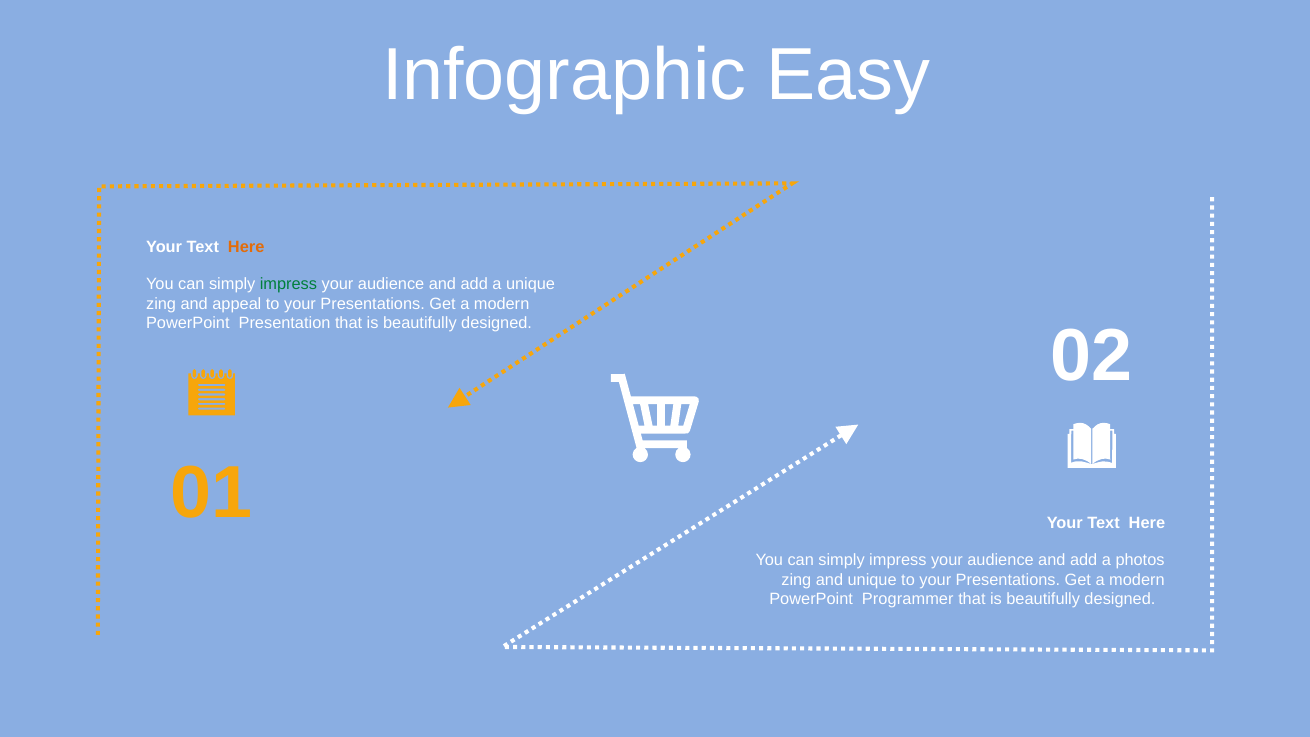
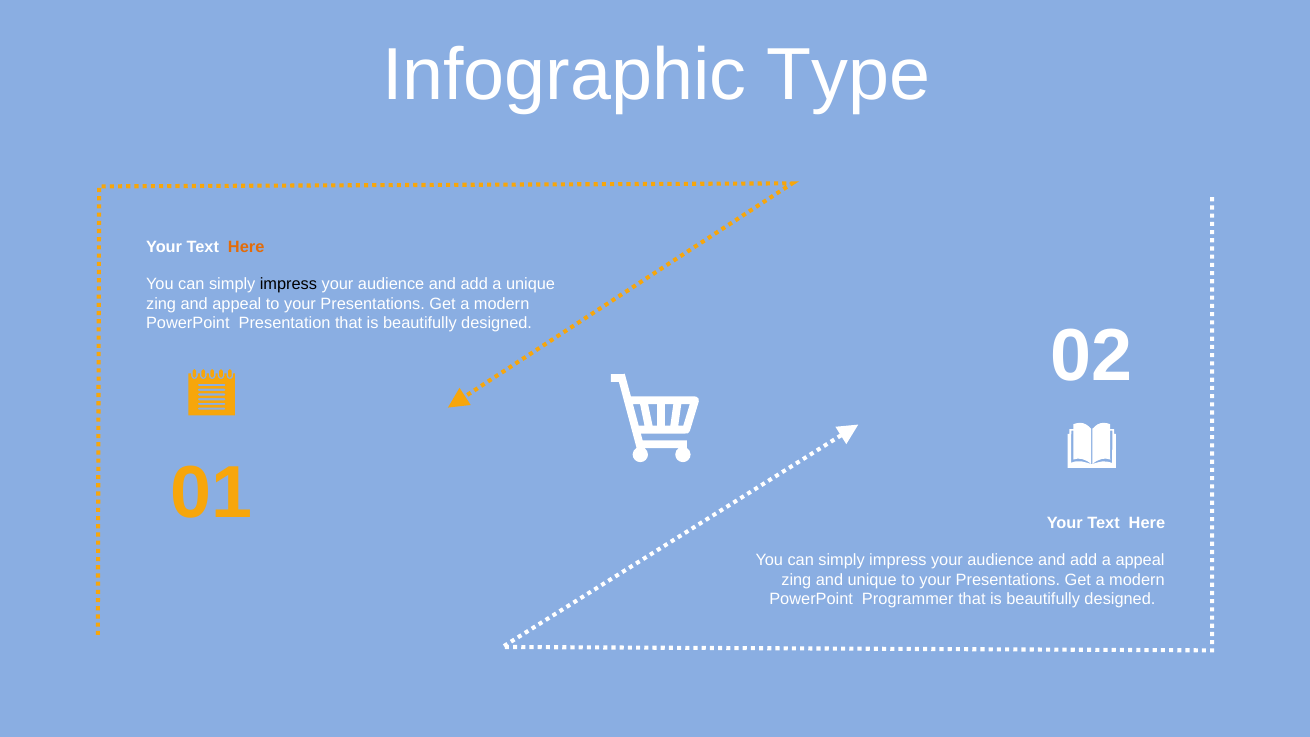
Easy: Easy -> Type
impress at (288, 284) colour: green -> black
a photos: photos -> appeal
